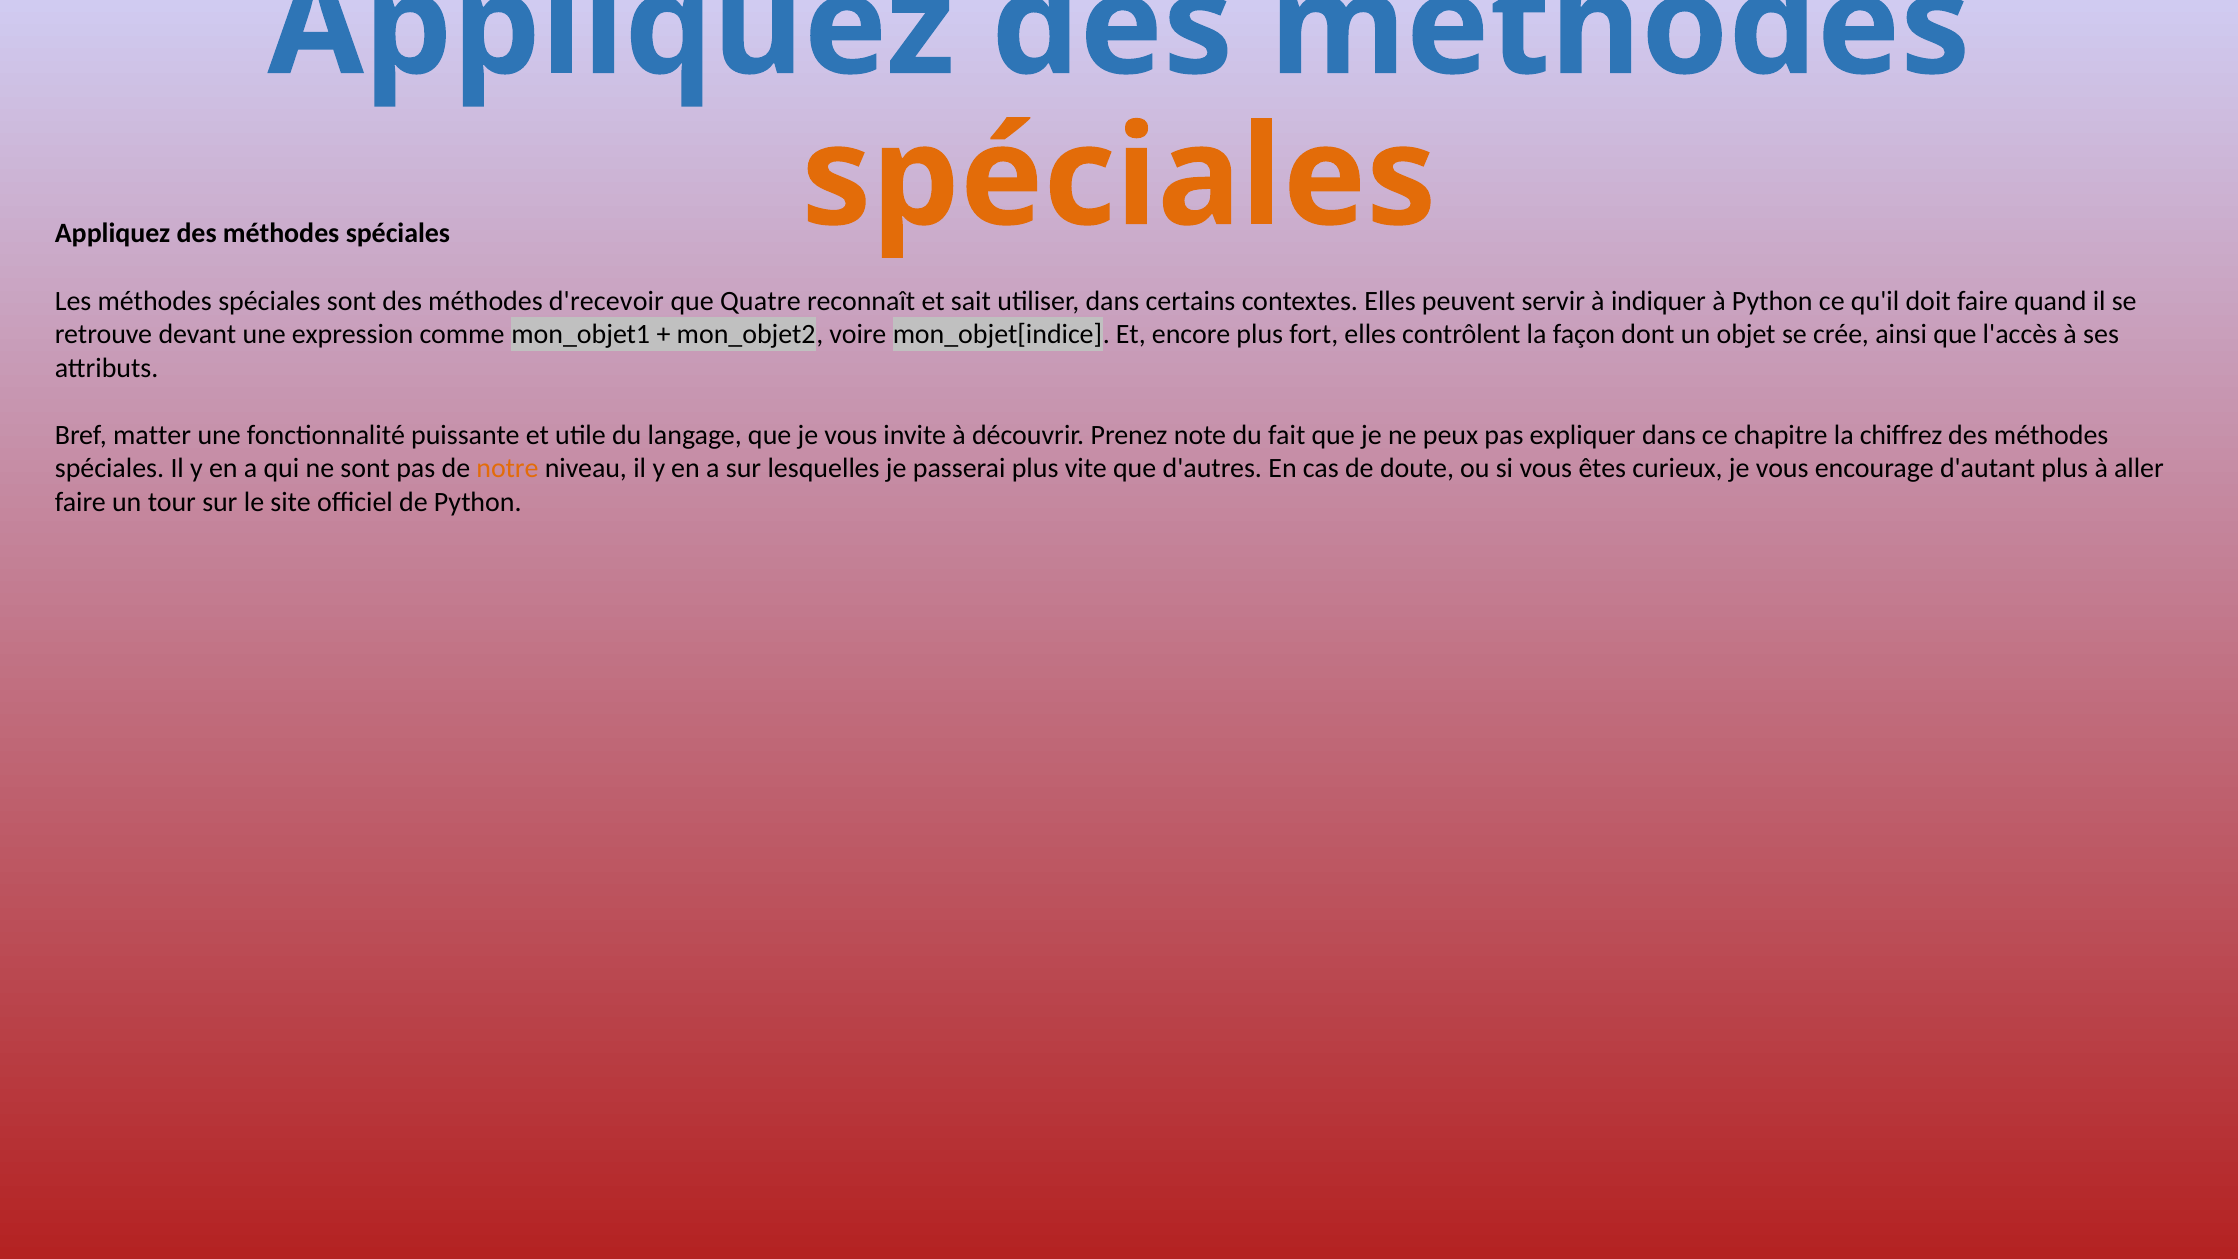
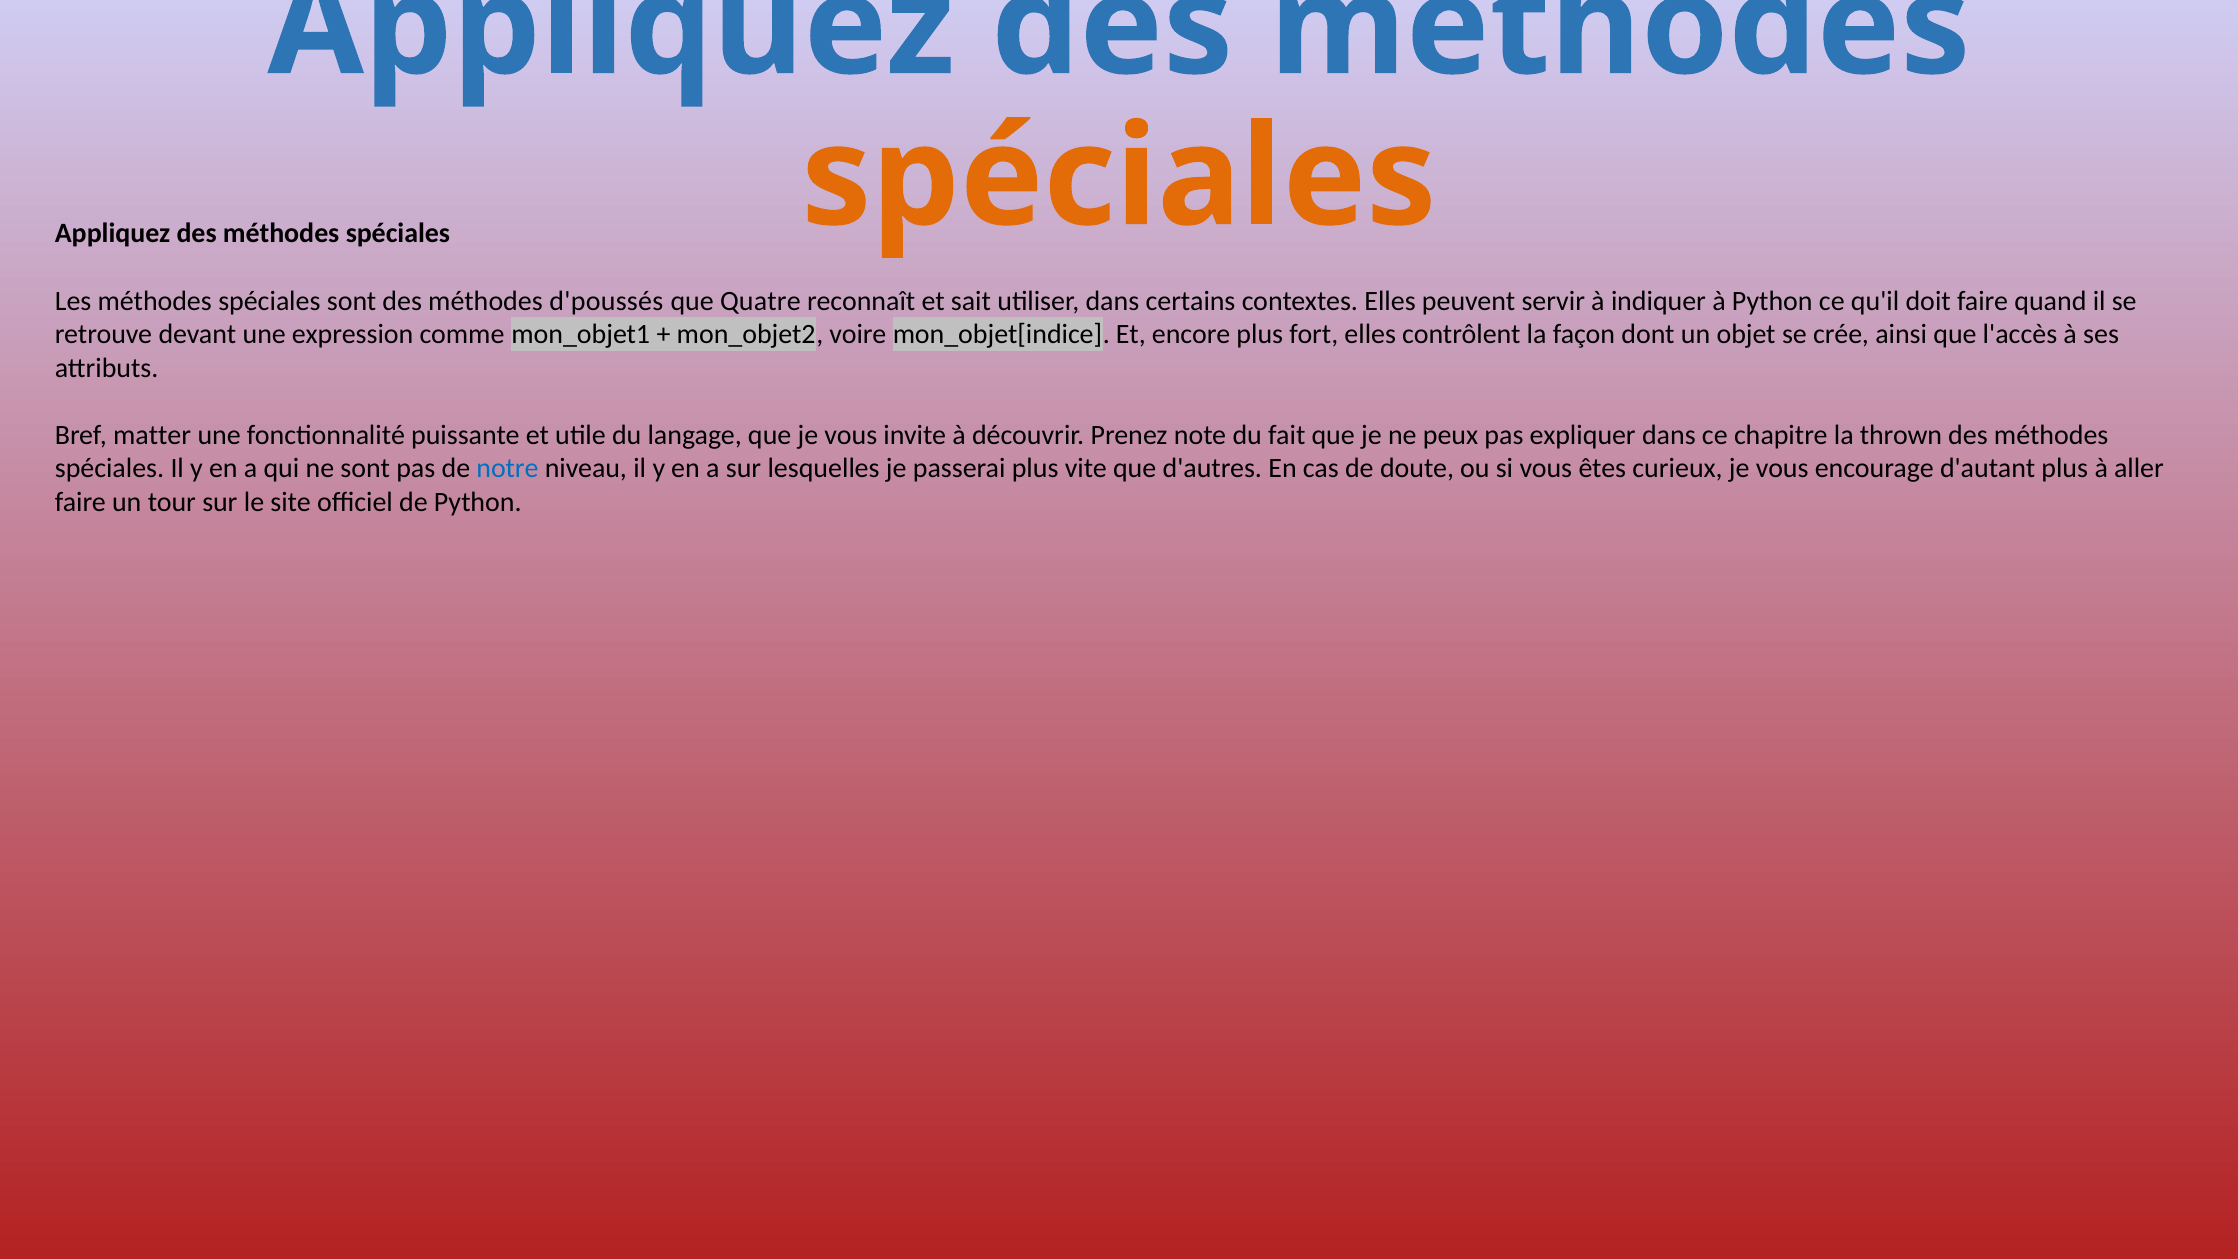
d'recevoir: d'recevoir -> d'poussés
chiffrez: chiffrez -> thrown
notre colour: orange -> blue
